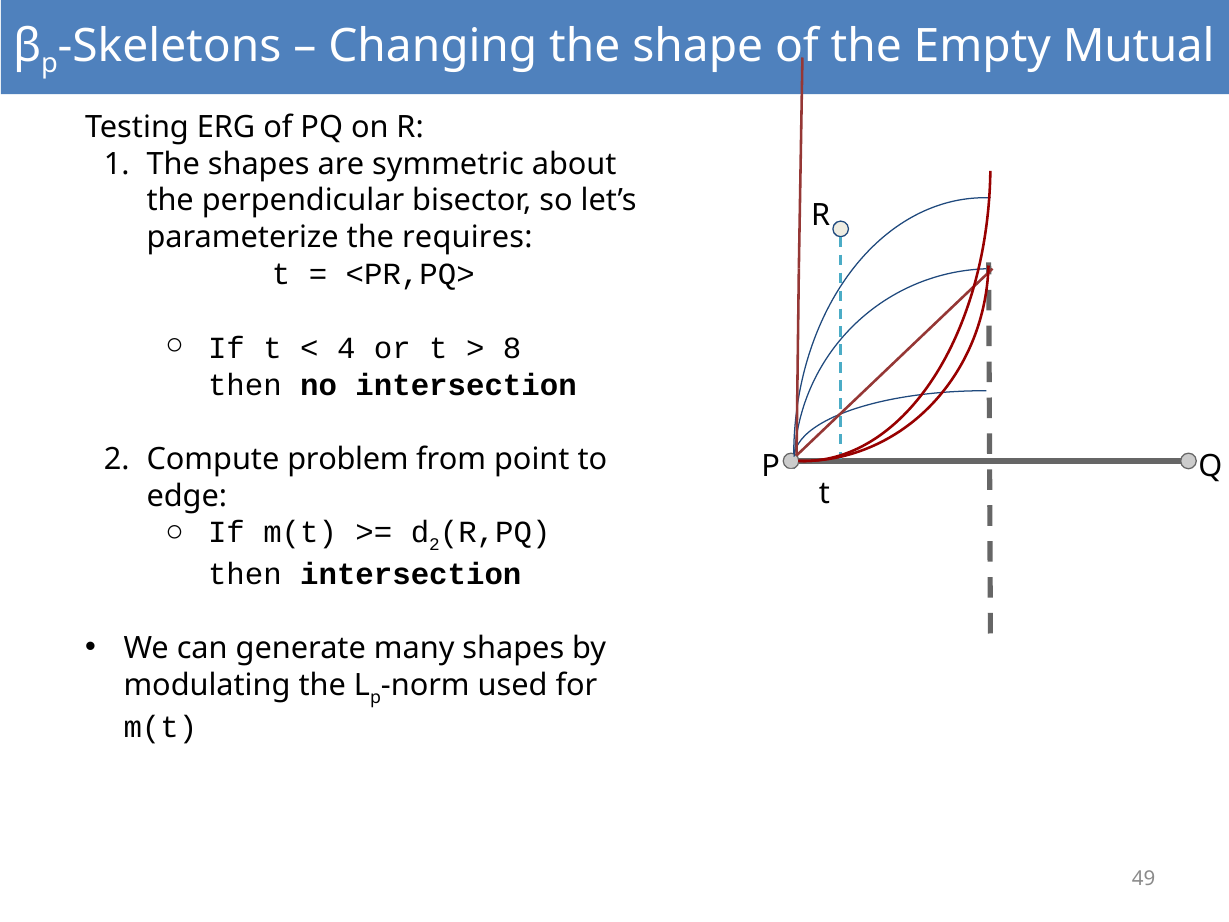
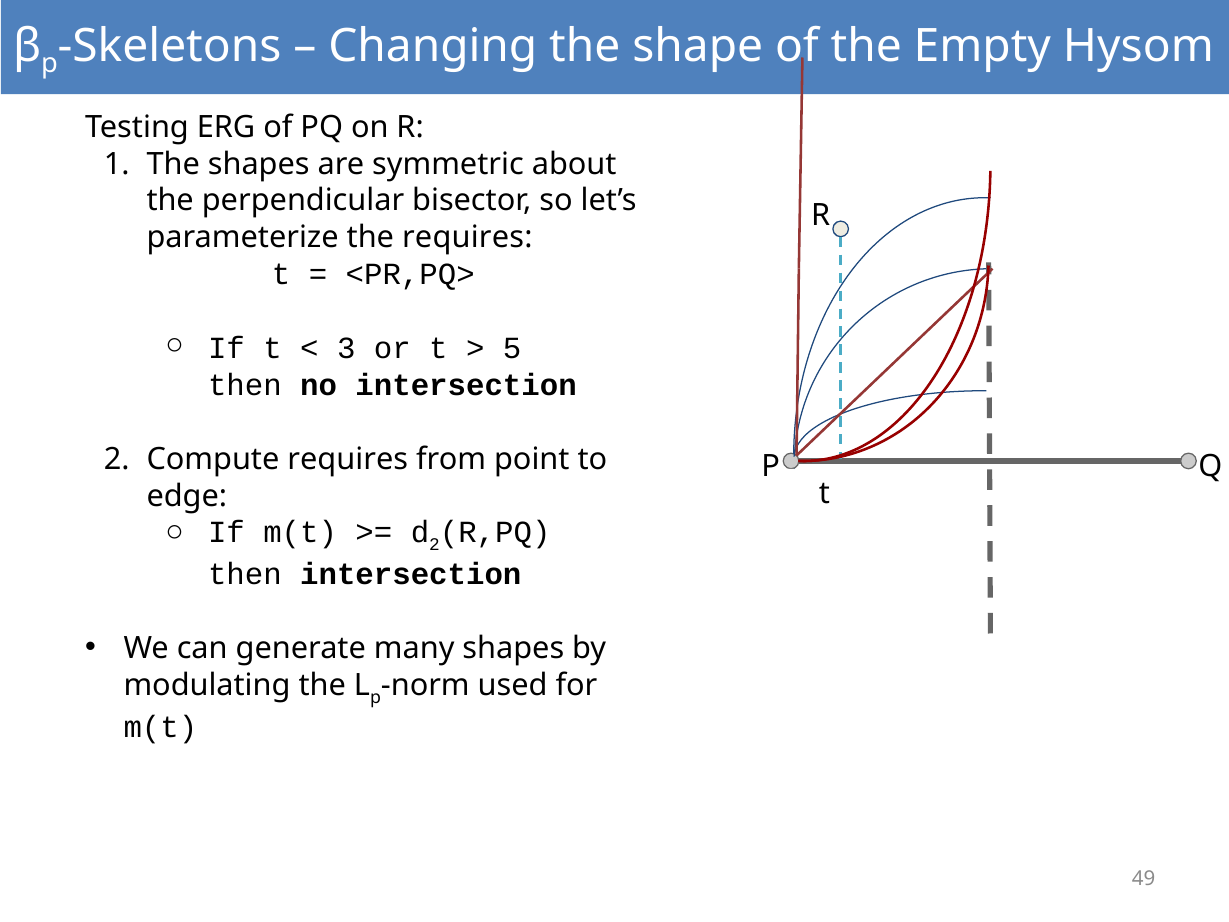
Mutual: Mutual -> Hysom
4: 4 -> 3
8: 8 -> 5
Compute problem: problem -> requires
